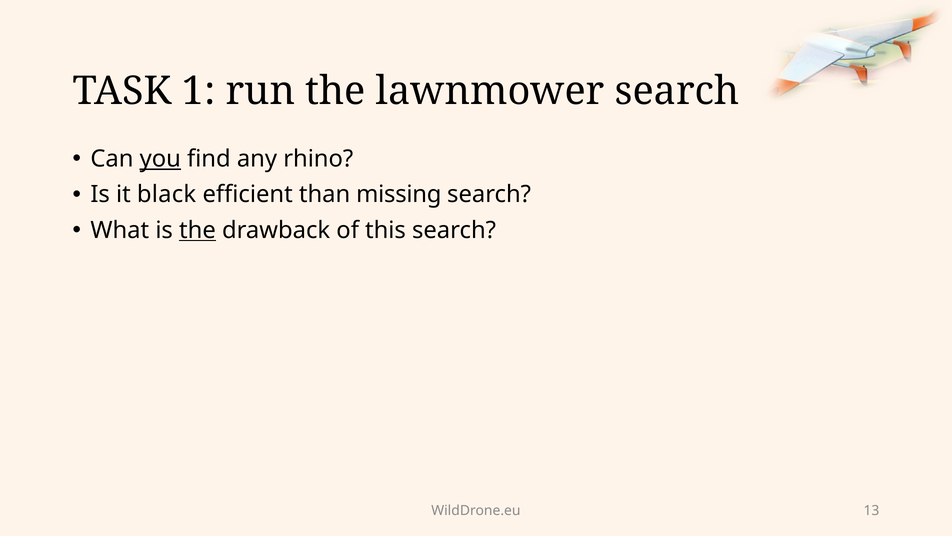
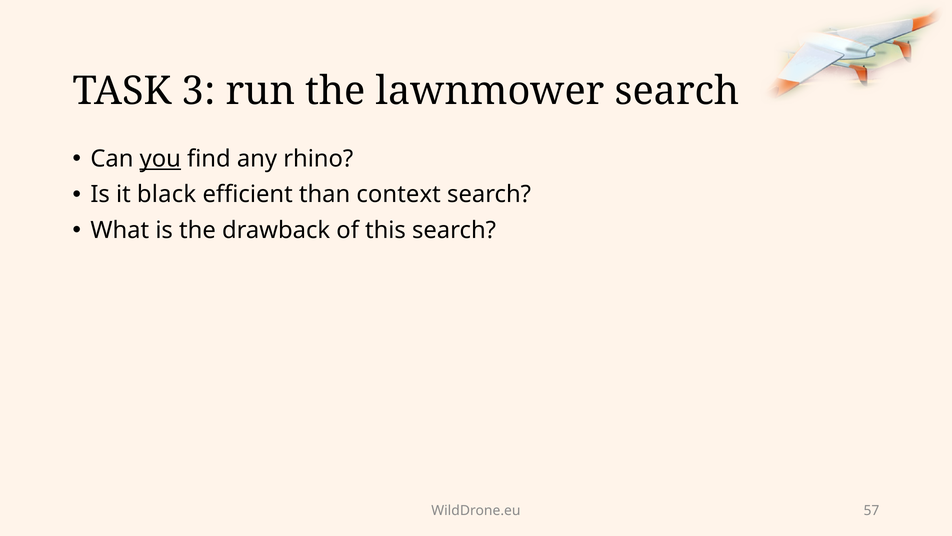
1: 1 -> 3
missing: missing -> context
the at (197, 230) underline: present -> none
13: 13 -> 57
